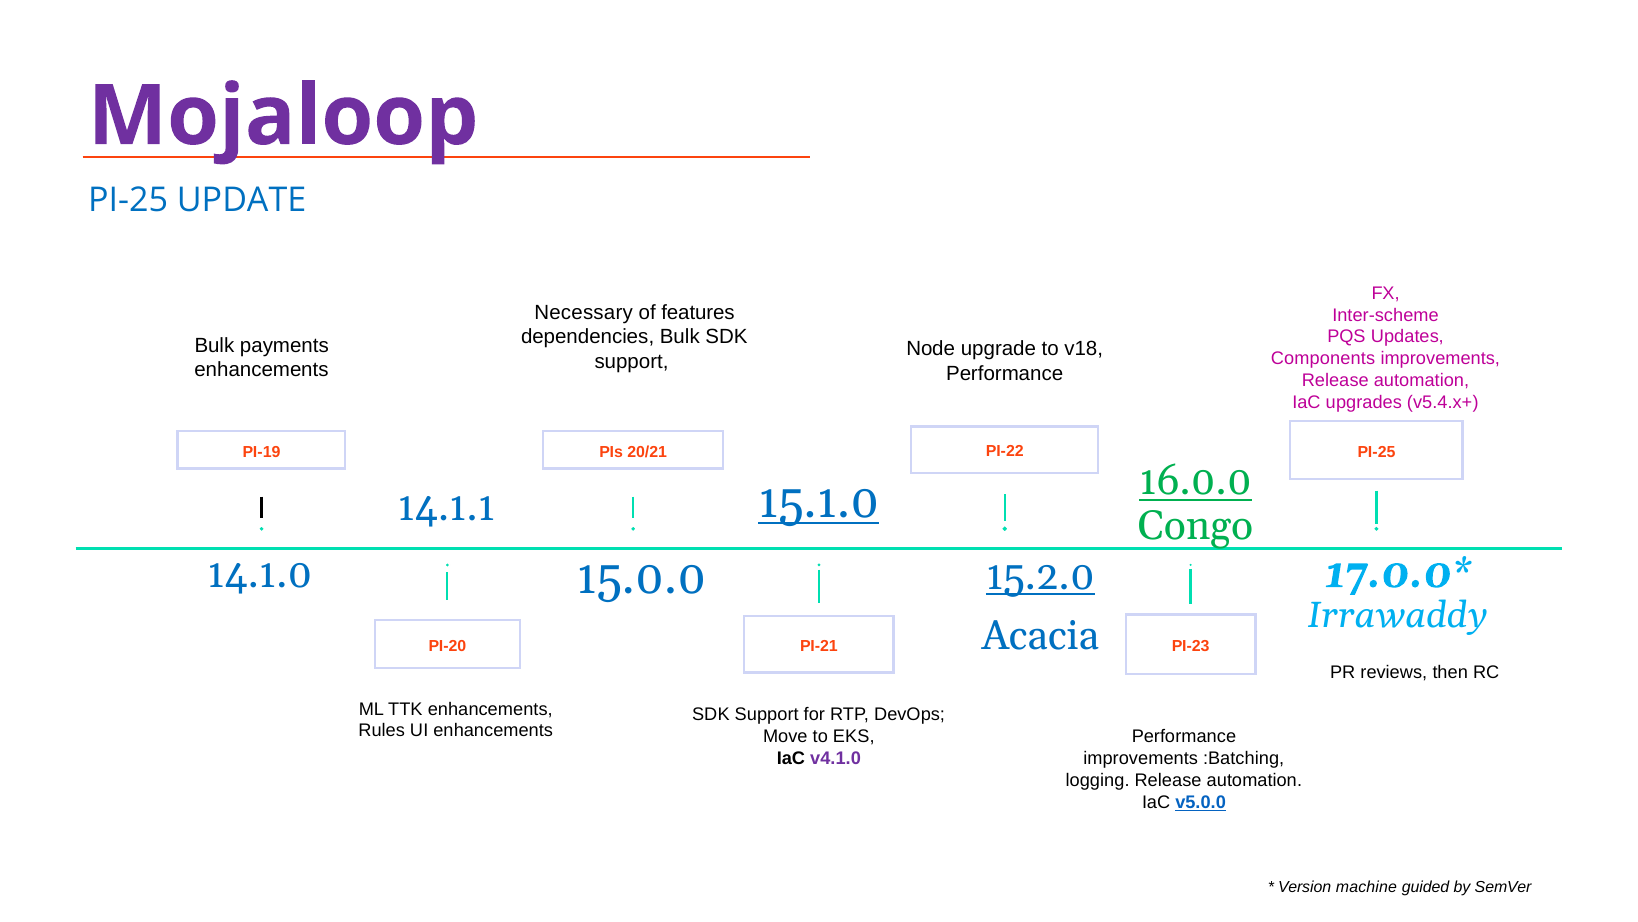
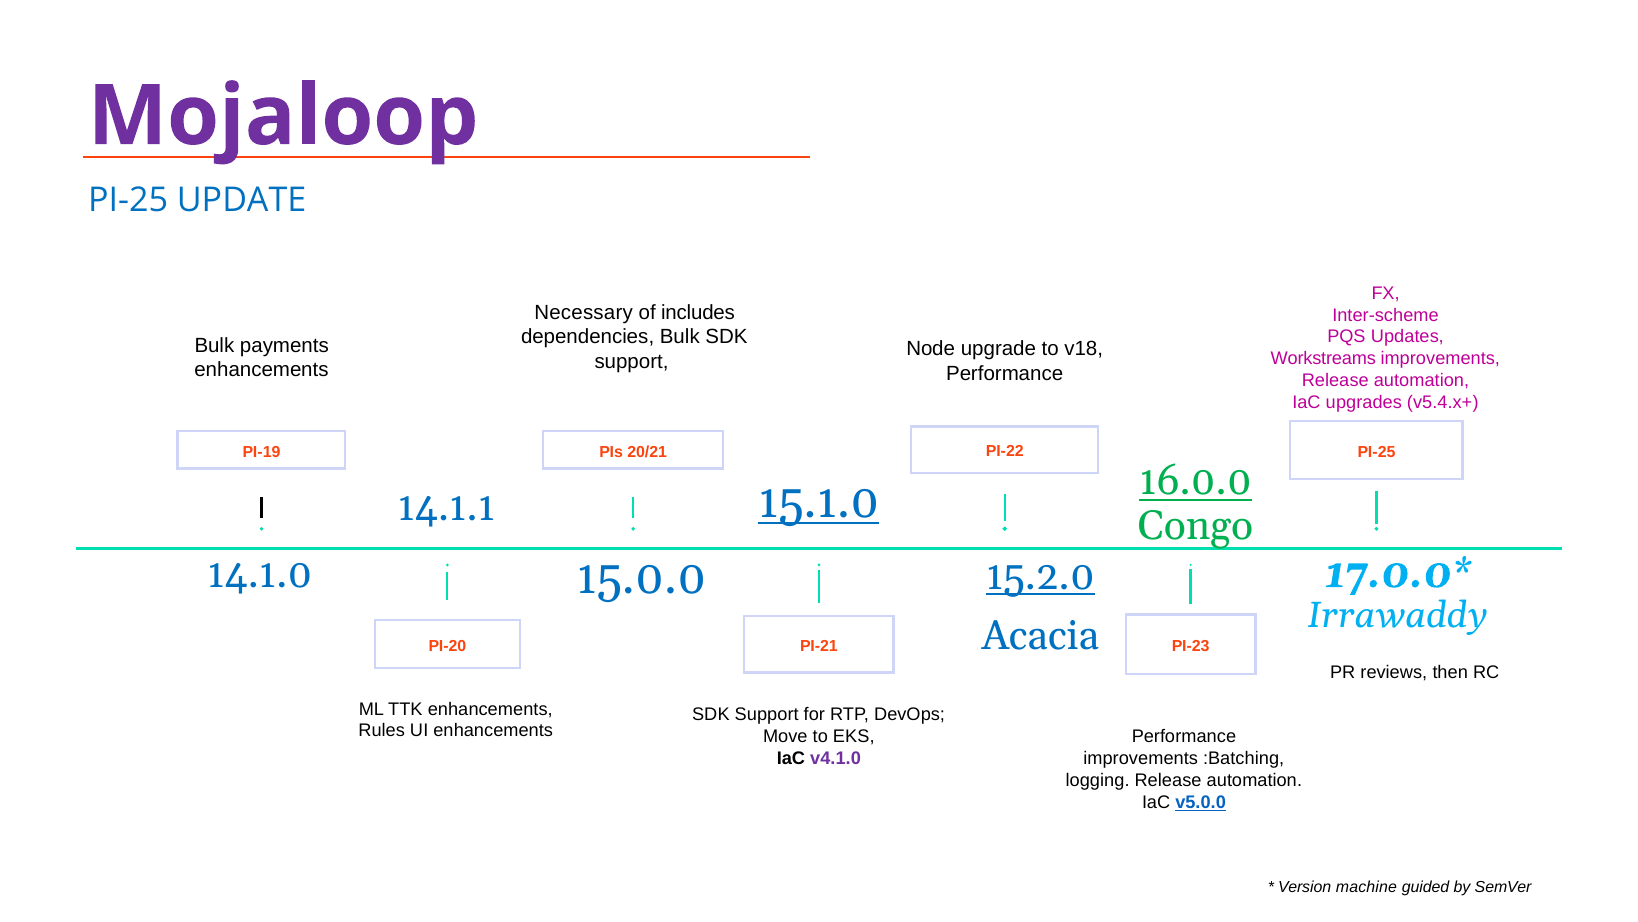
features: features -> includes
Components: Components -> Workstreams
